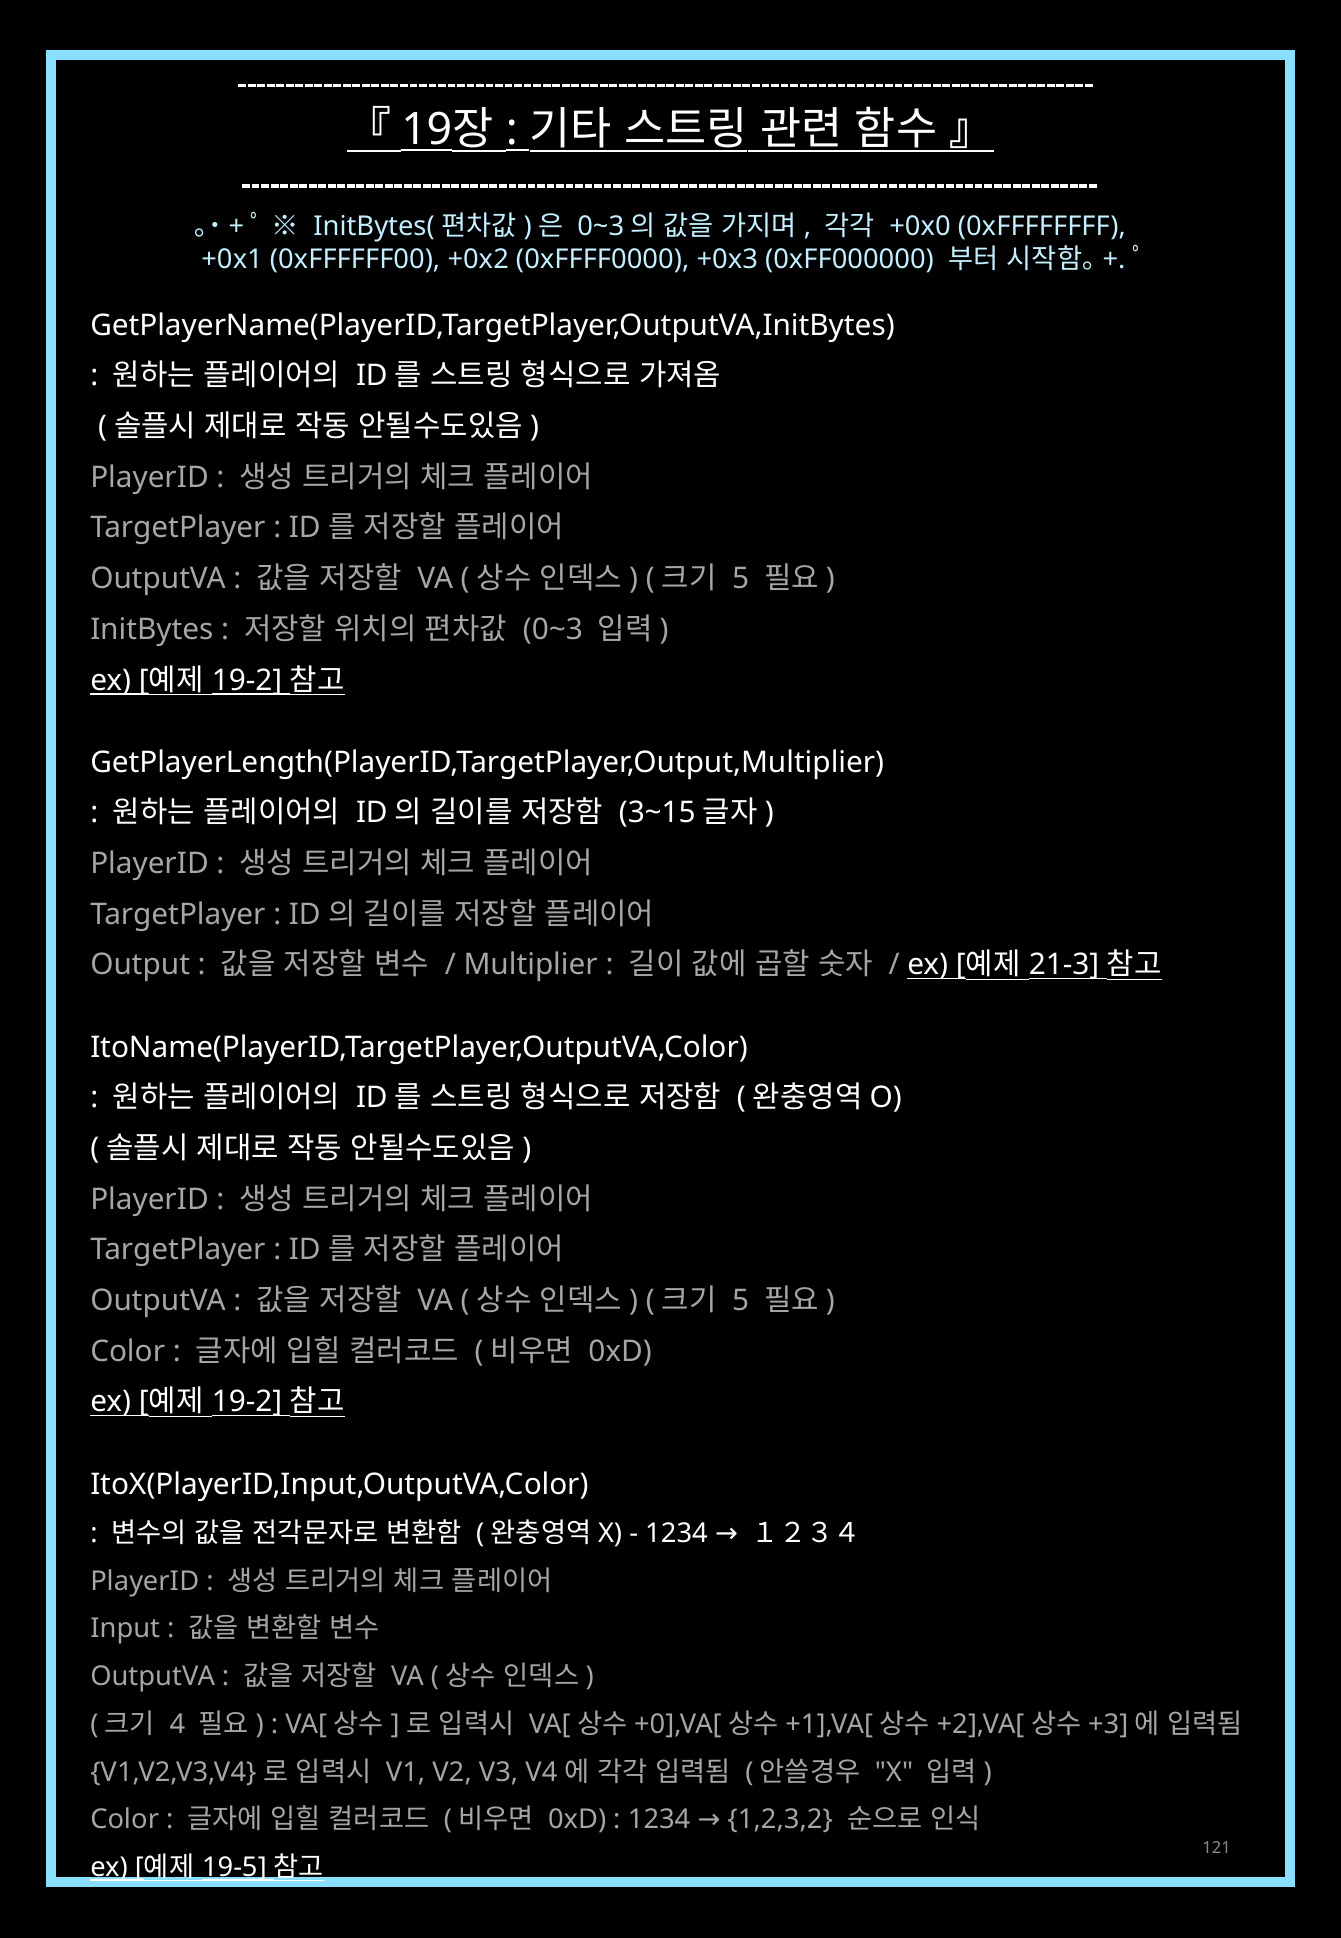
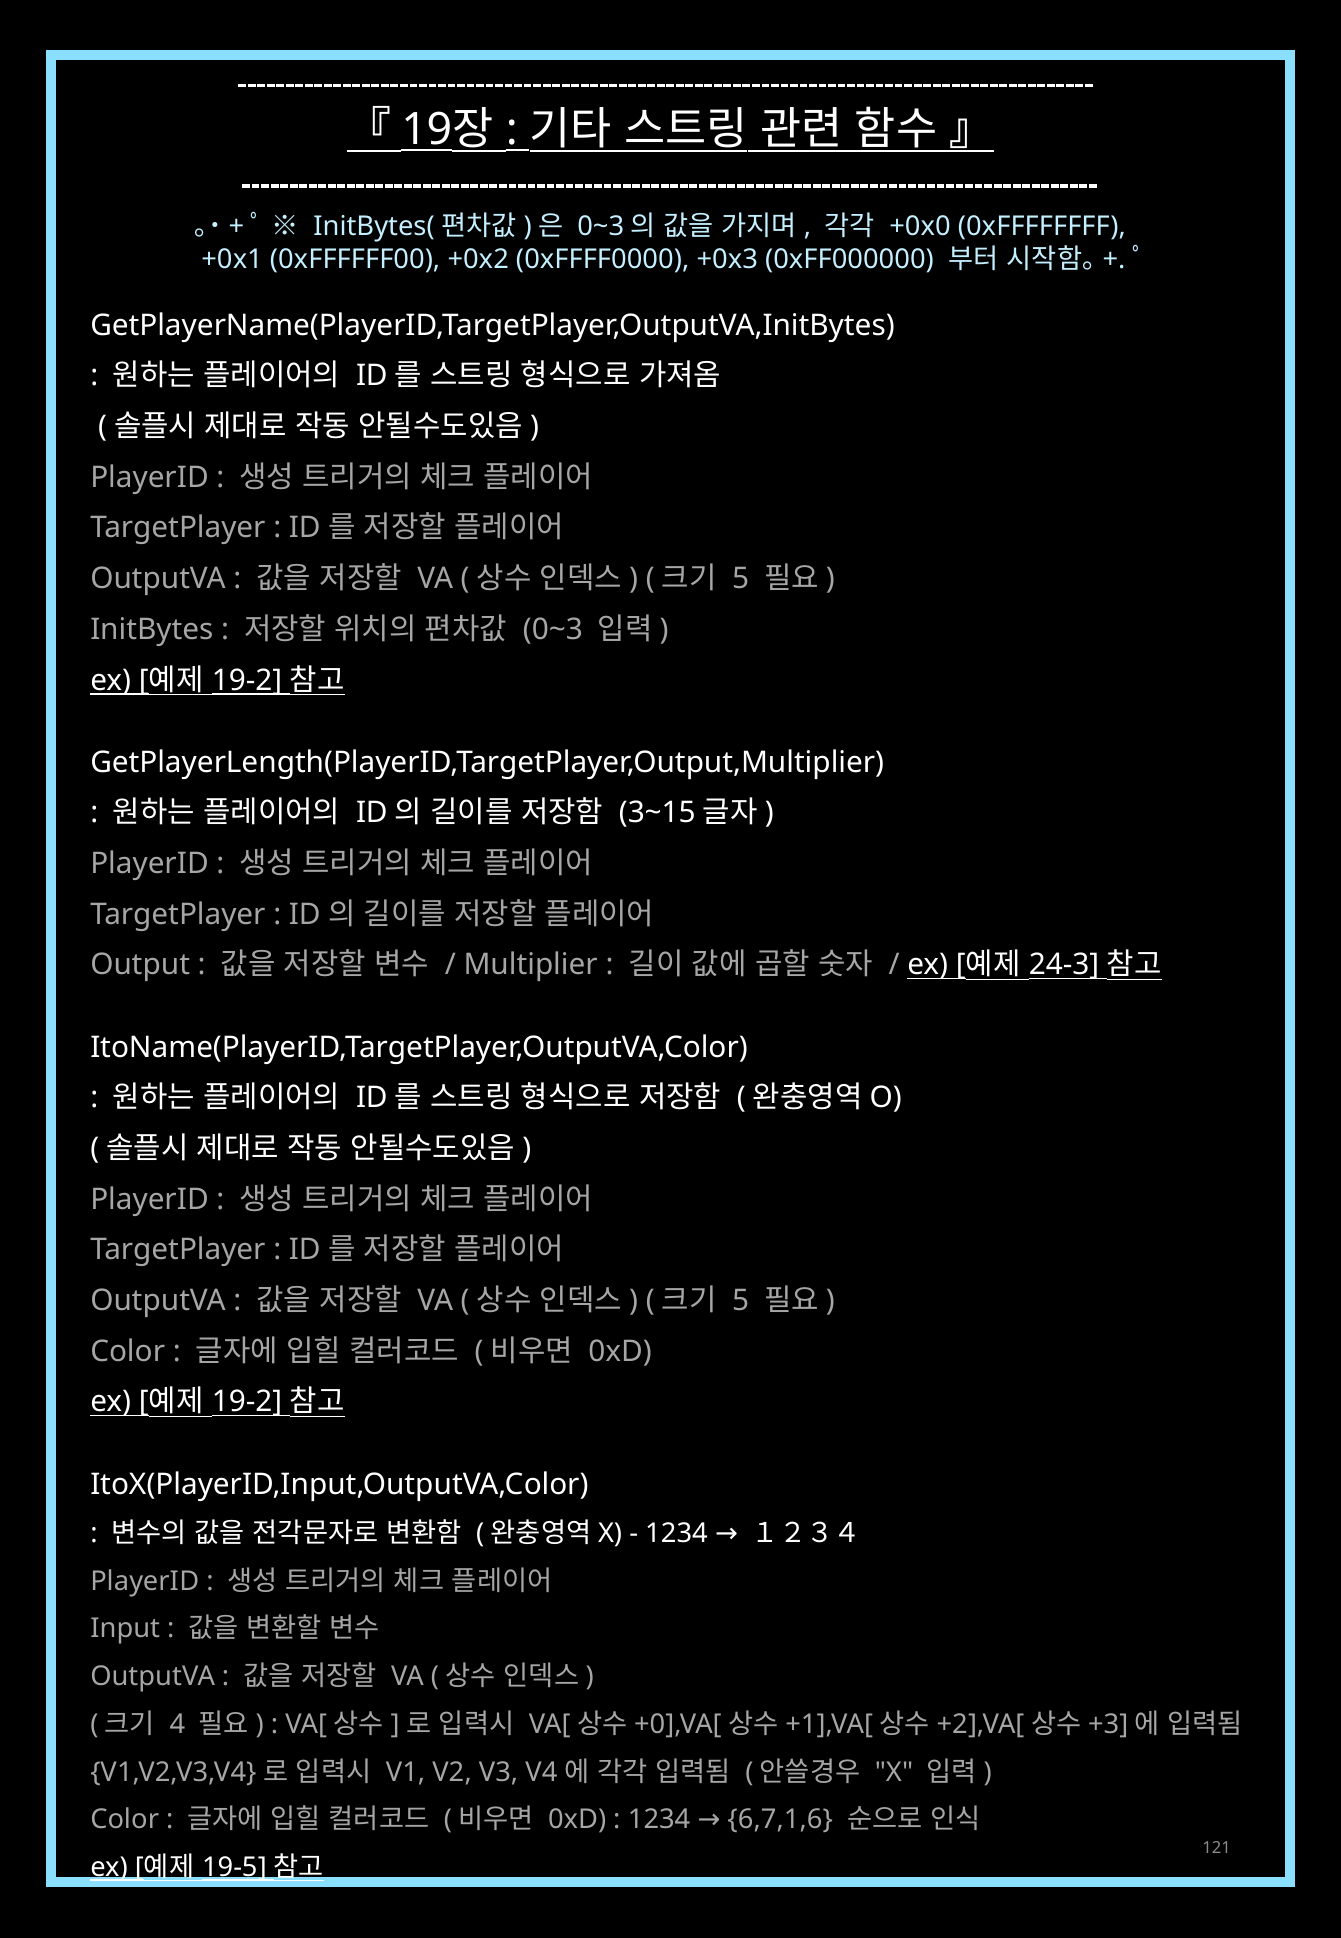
21-3: 21-3 -> 24-3
1,2,3,2: 1,2,3,2 -> 6,7,1,6
